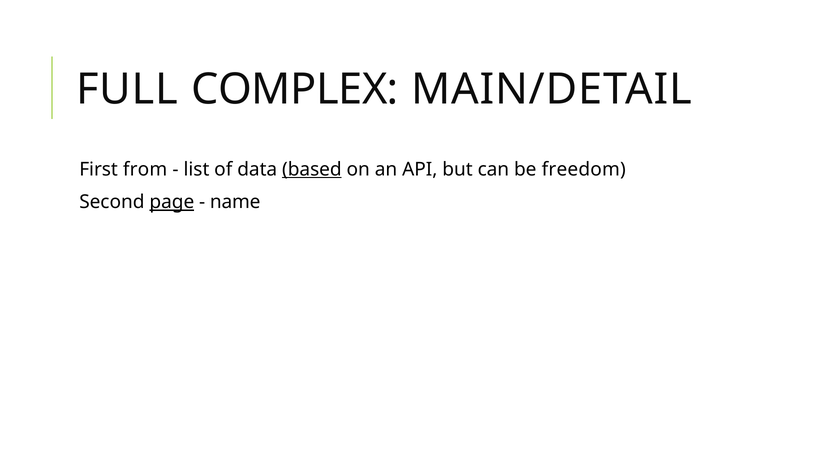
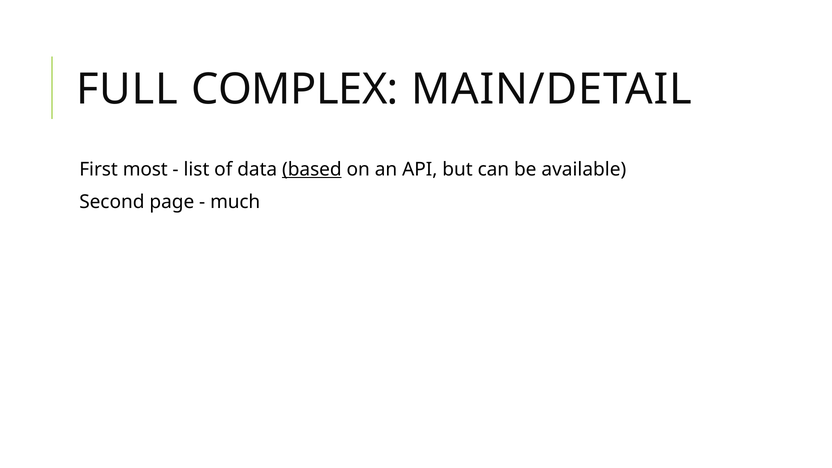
from: from -> most
freedom: freedom -> available
page underline: present -> none
name: name -> much
